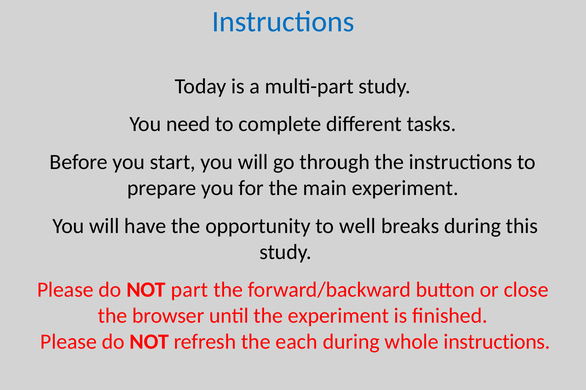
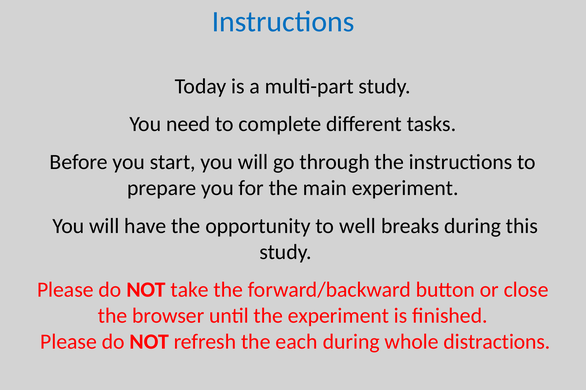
part: part -> take
whole instructions: instructions -> distractions
